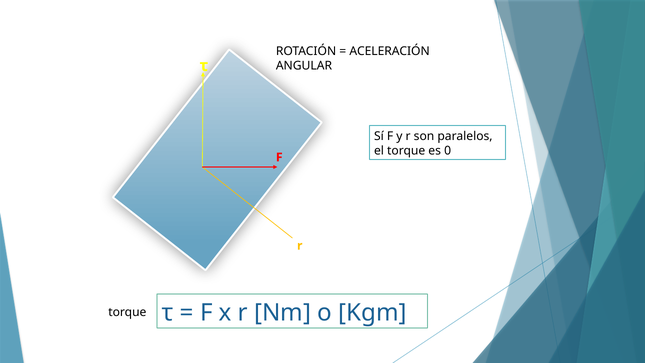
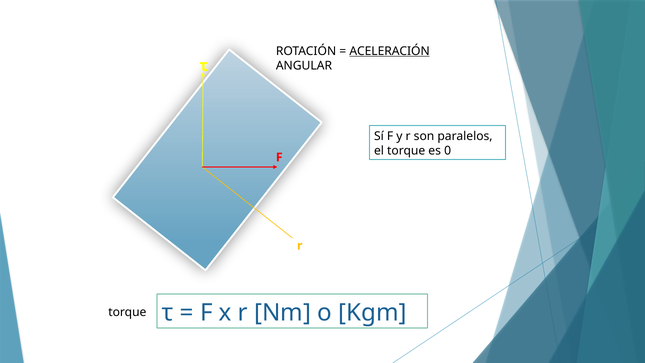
ACELERACIÓN underline: none -> present
